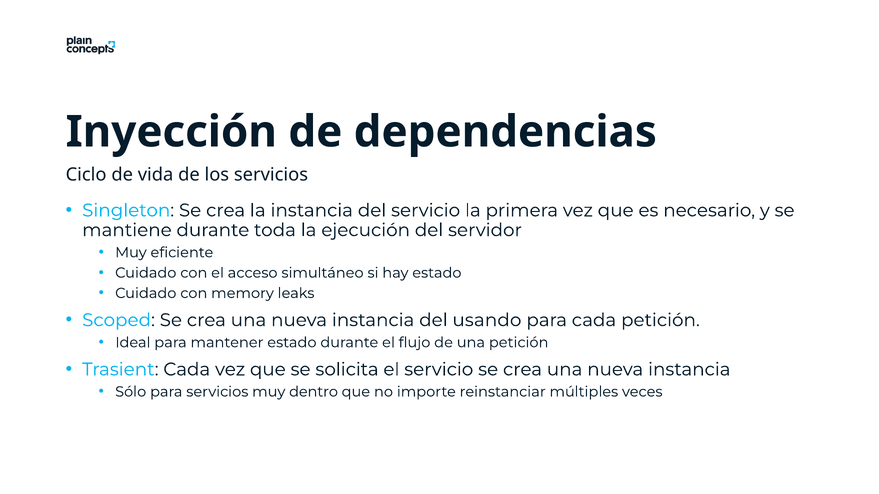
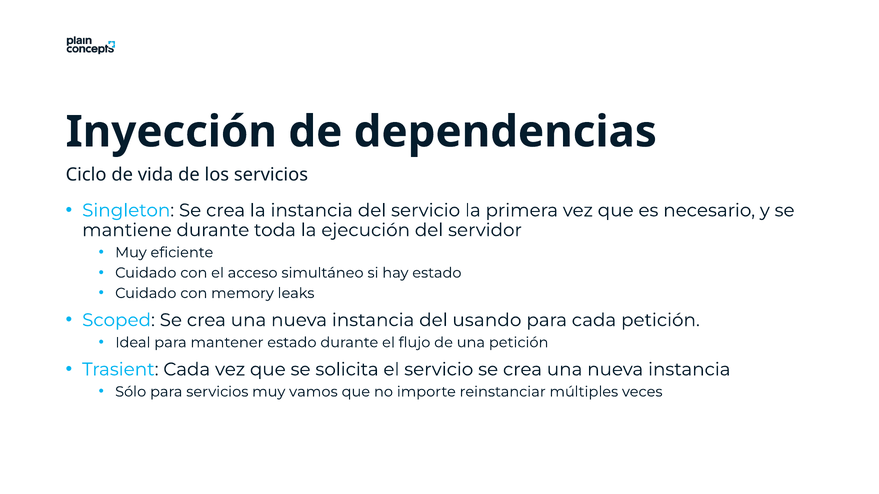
dentro: dentro -> vamos
